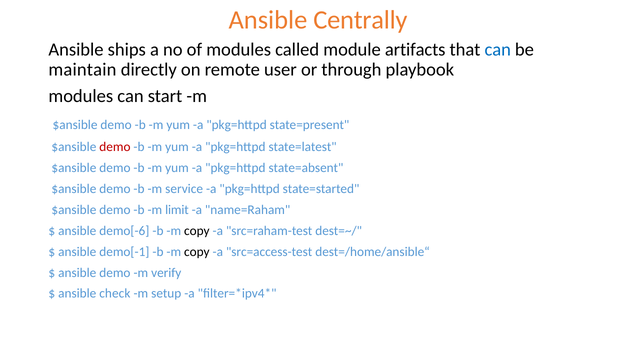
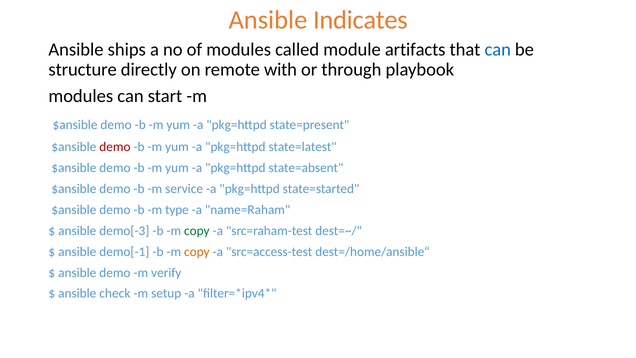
Centrally: Centrally -> Indicates
maintain: maintain -> structure
user: user -> with
limit: limit -> type
demo[-6: demo[-6 -> demo[-3
copy at (197, 231) colour: black -> green
copy at (197, 251) colour: black -> orange
